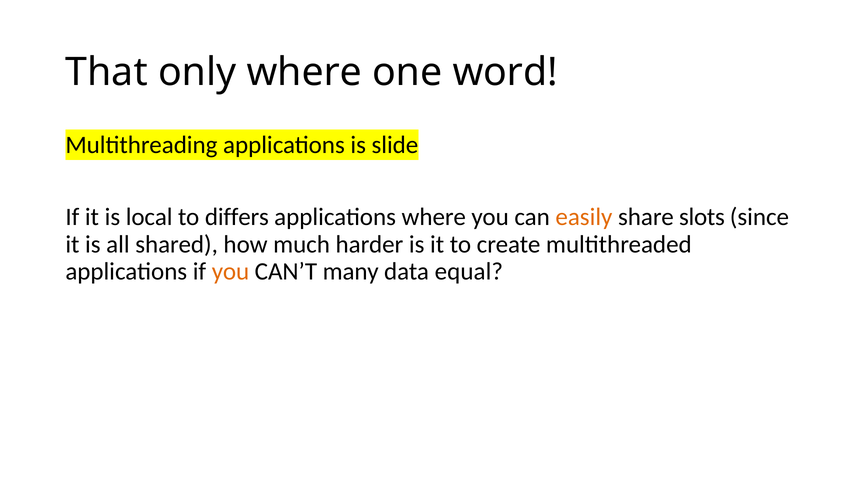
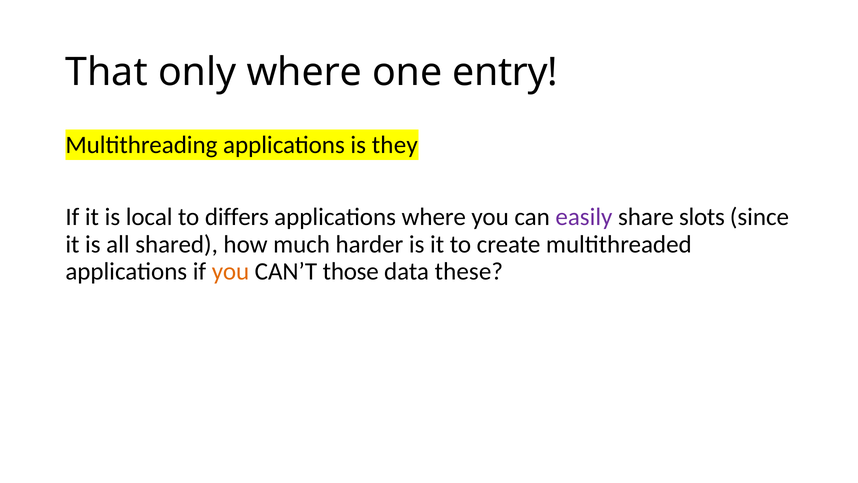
word: word -> entry
slide: slide -> they
easily colour: orange -> purple
many: many -> those
equal: equal -> these
